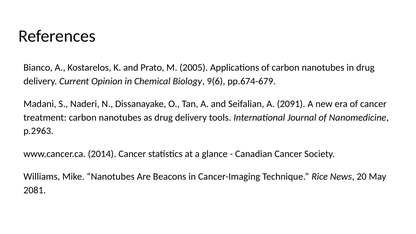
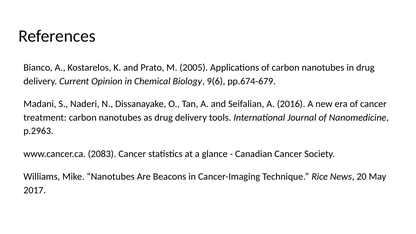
2091: 2091 -> 2016
2014: 2014 -> 2083
2081: 2081 -> 2017
